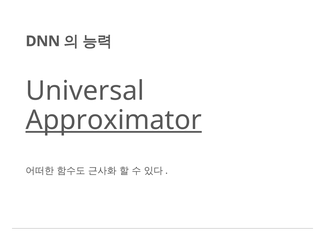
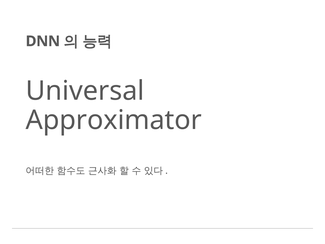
Approximator underline: present -> none
